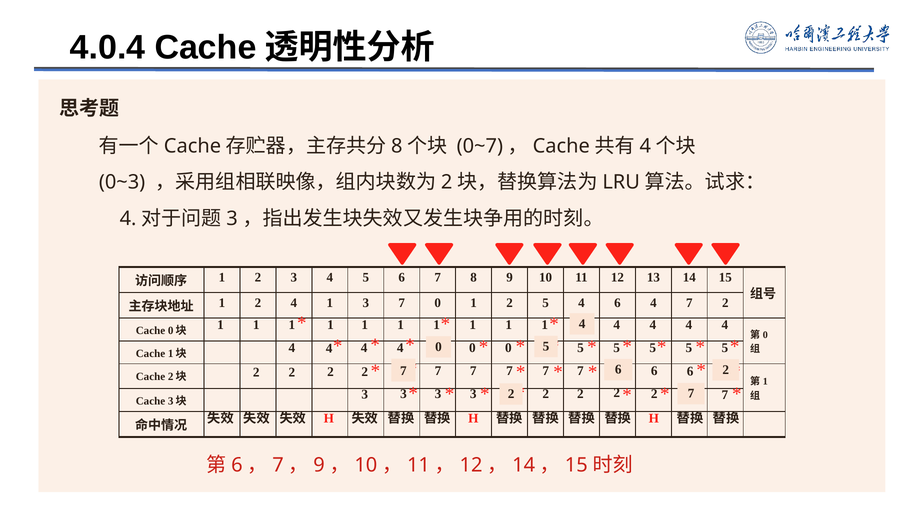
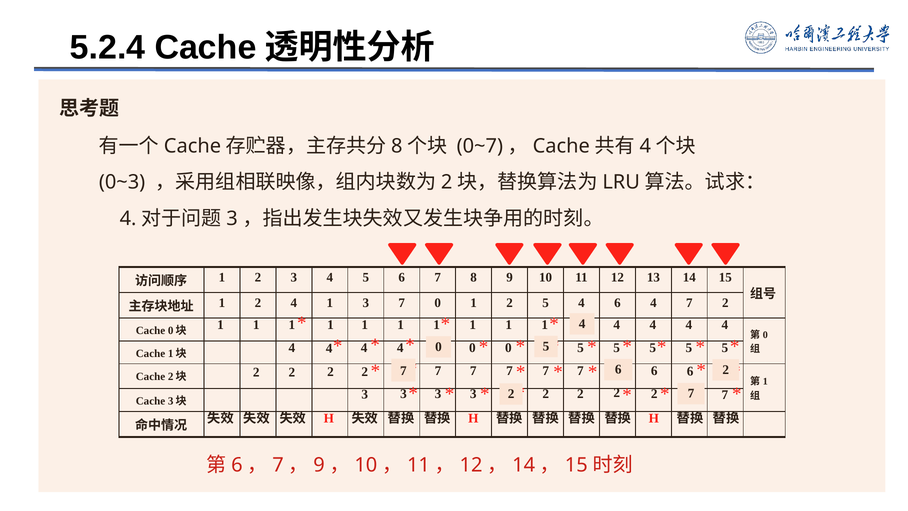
4.0.4: 4.0.4 -> 5.2.4
